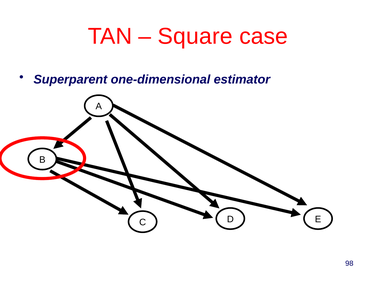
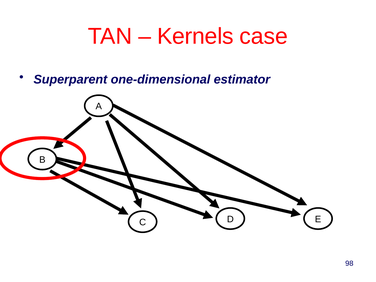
Square: Square -> Kernels
